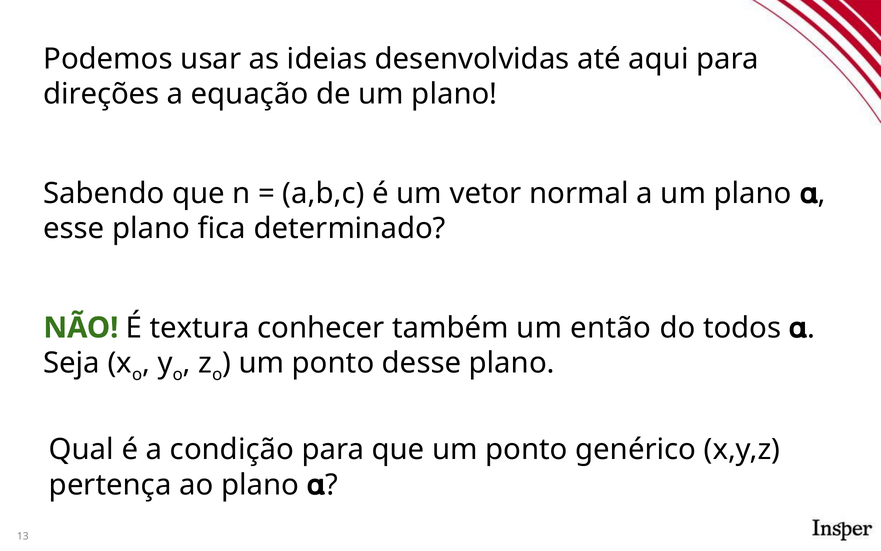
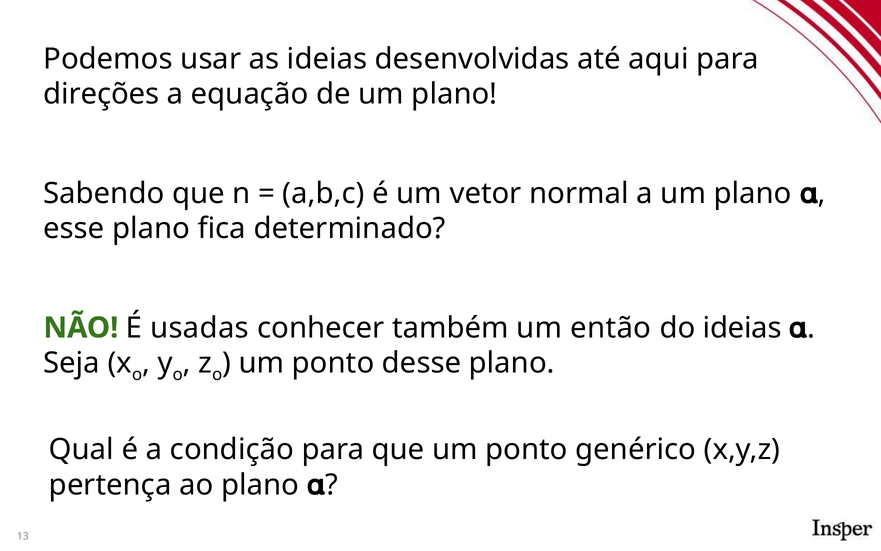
textura: textura -> usadas
do todos: todos -> ideias
